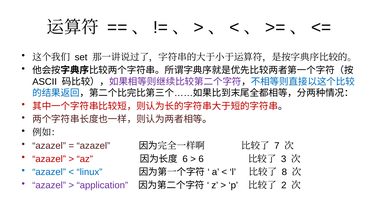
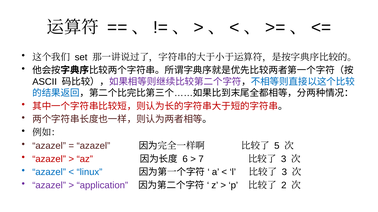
7: 7 -> 5
6 at (201, 159): 6 -> 7
8 at (284, 173): 8 -> 3
